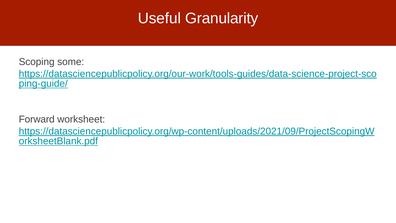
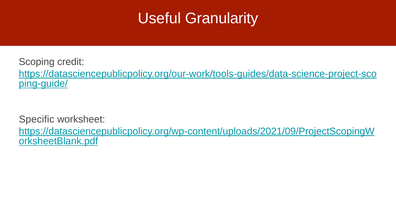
some: some -> credit
Forward: Forward -> Specific
